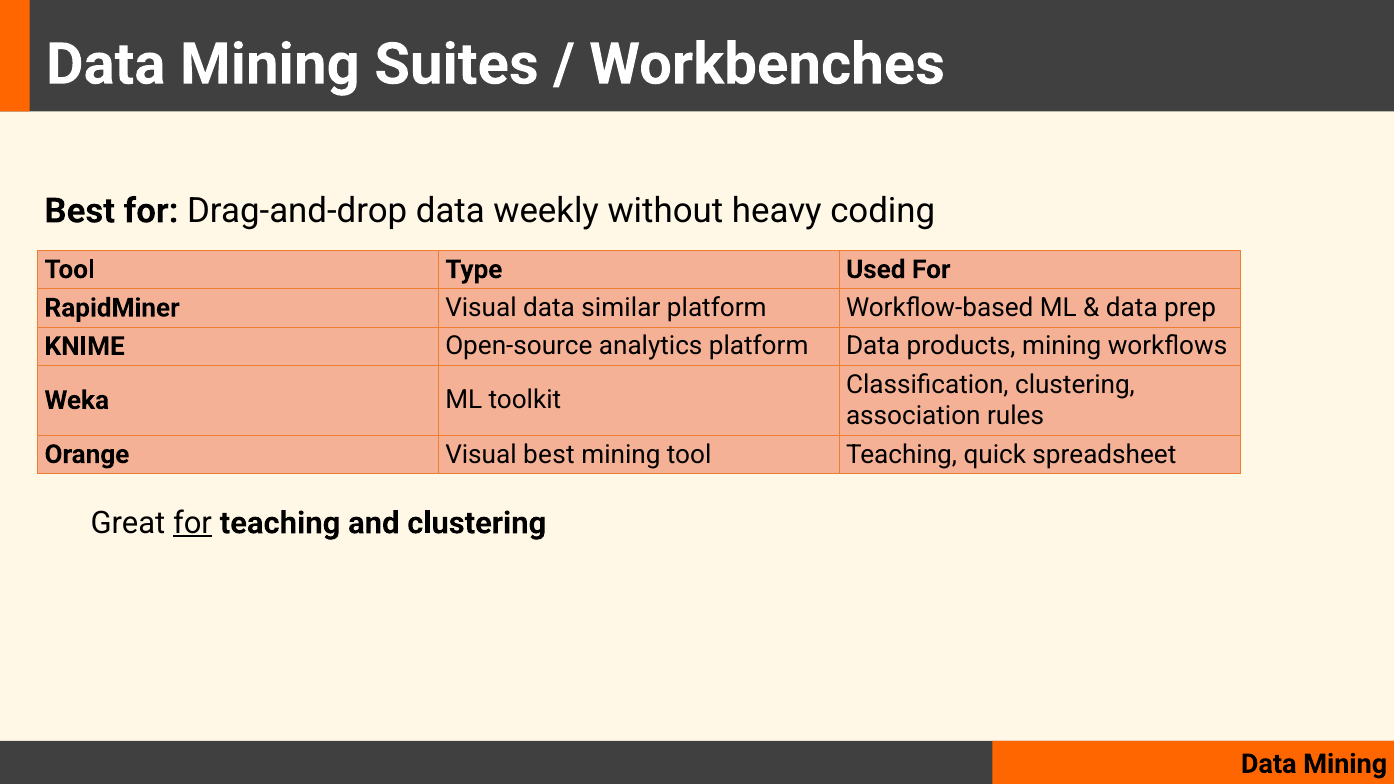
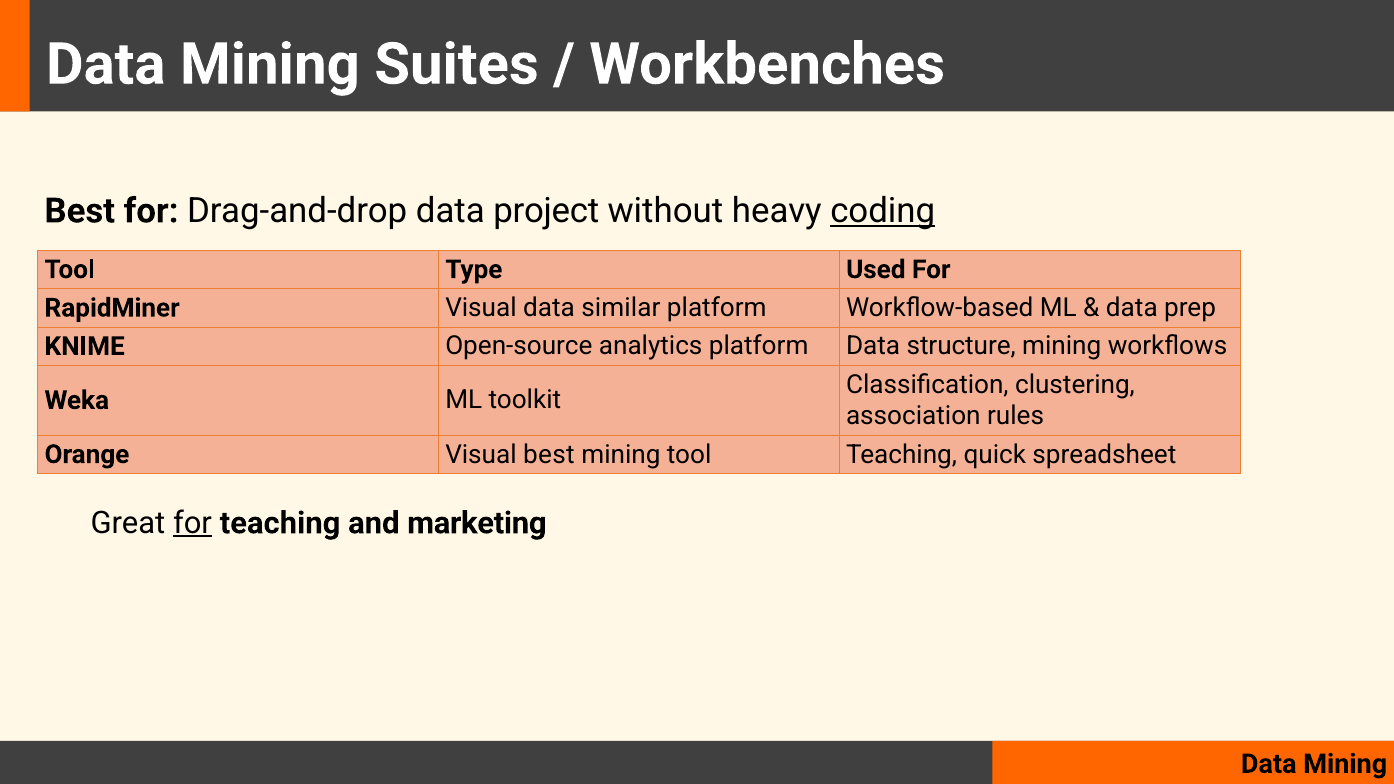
weekly: weekly -> project
coding underline: none -> present
products: products -> structure
and clustering: clustering -> marketing
